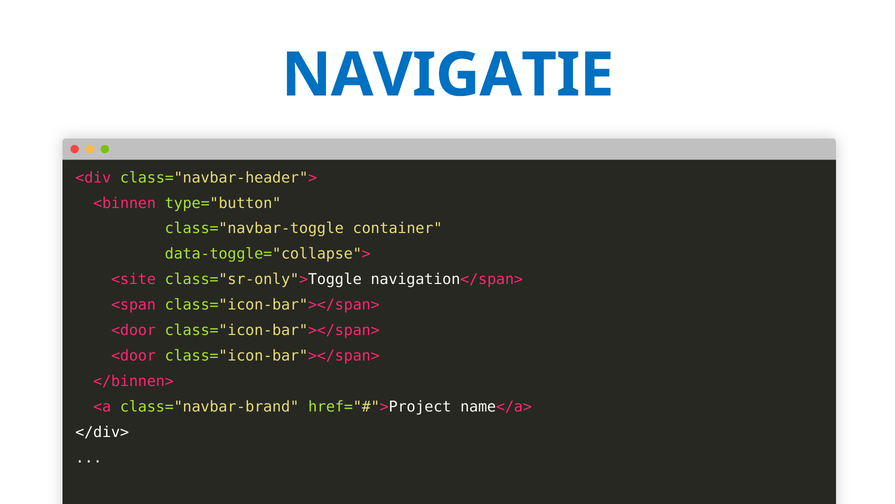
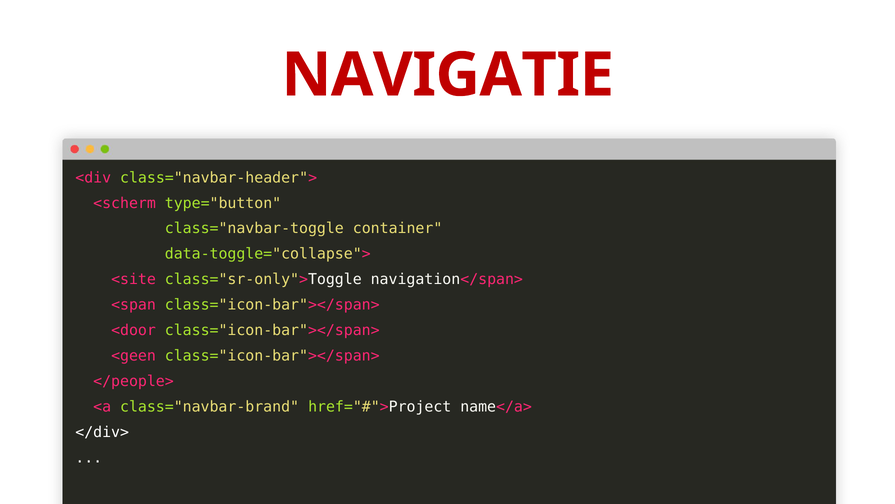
NAVIGATIE colour: blue -> red
<binnen: <binnen -> <scherm
<door at (134, 355): <door -> <geen
</binnen>: </binnen> -> </people>
